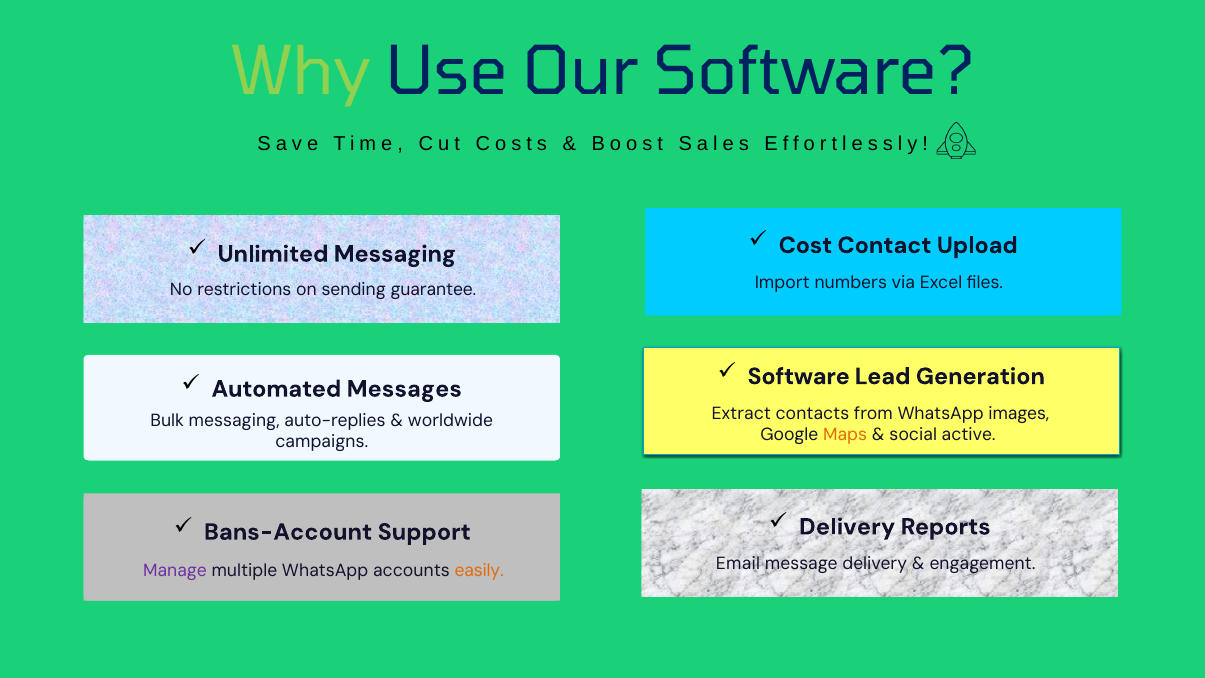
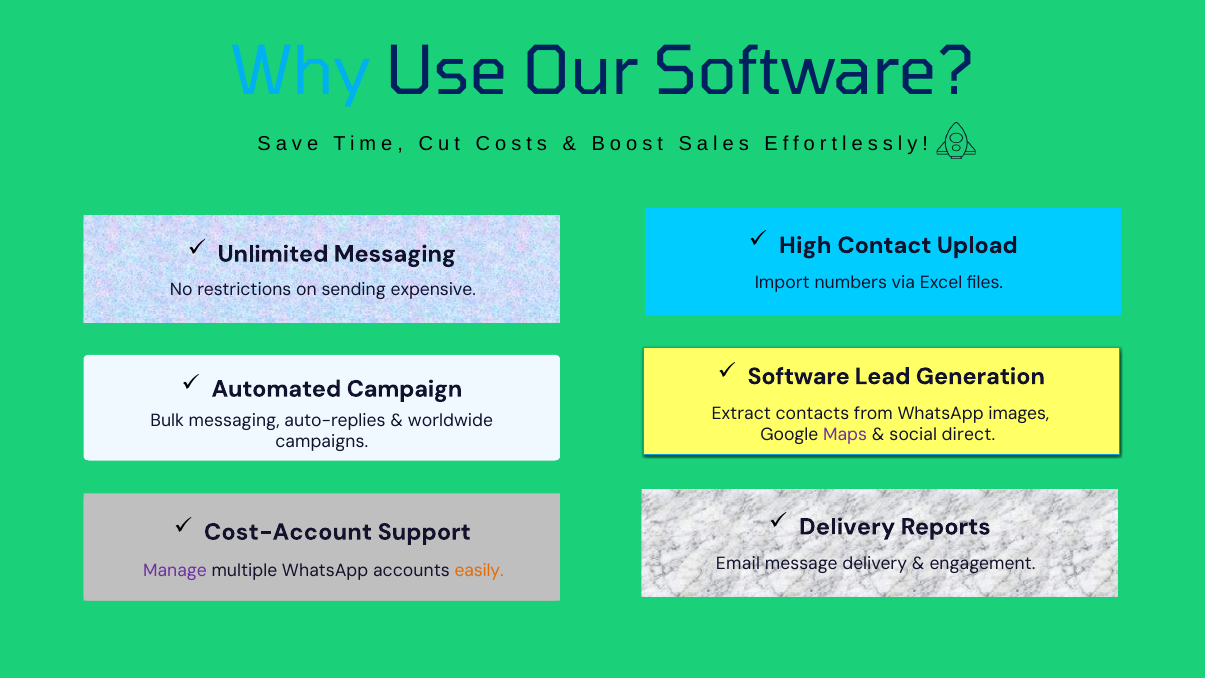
Why colour: light green -> light blue
Cost: Cost -> High
guarantee: guarantee -> expensive
Messages: Messages -> Campaign
Maps colour: orange -> purple
active: active -> direct
Bans-Account: Bans-Account -> Cost-Account
